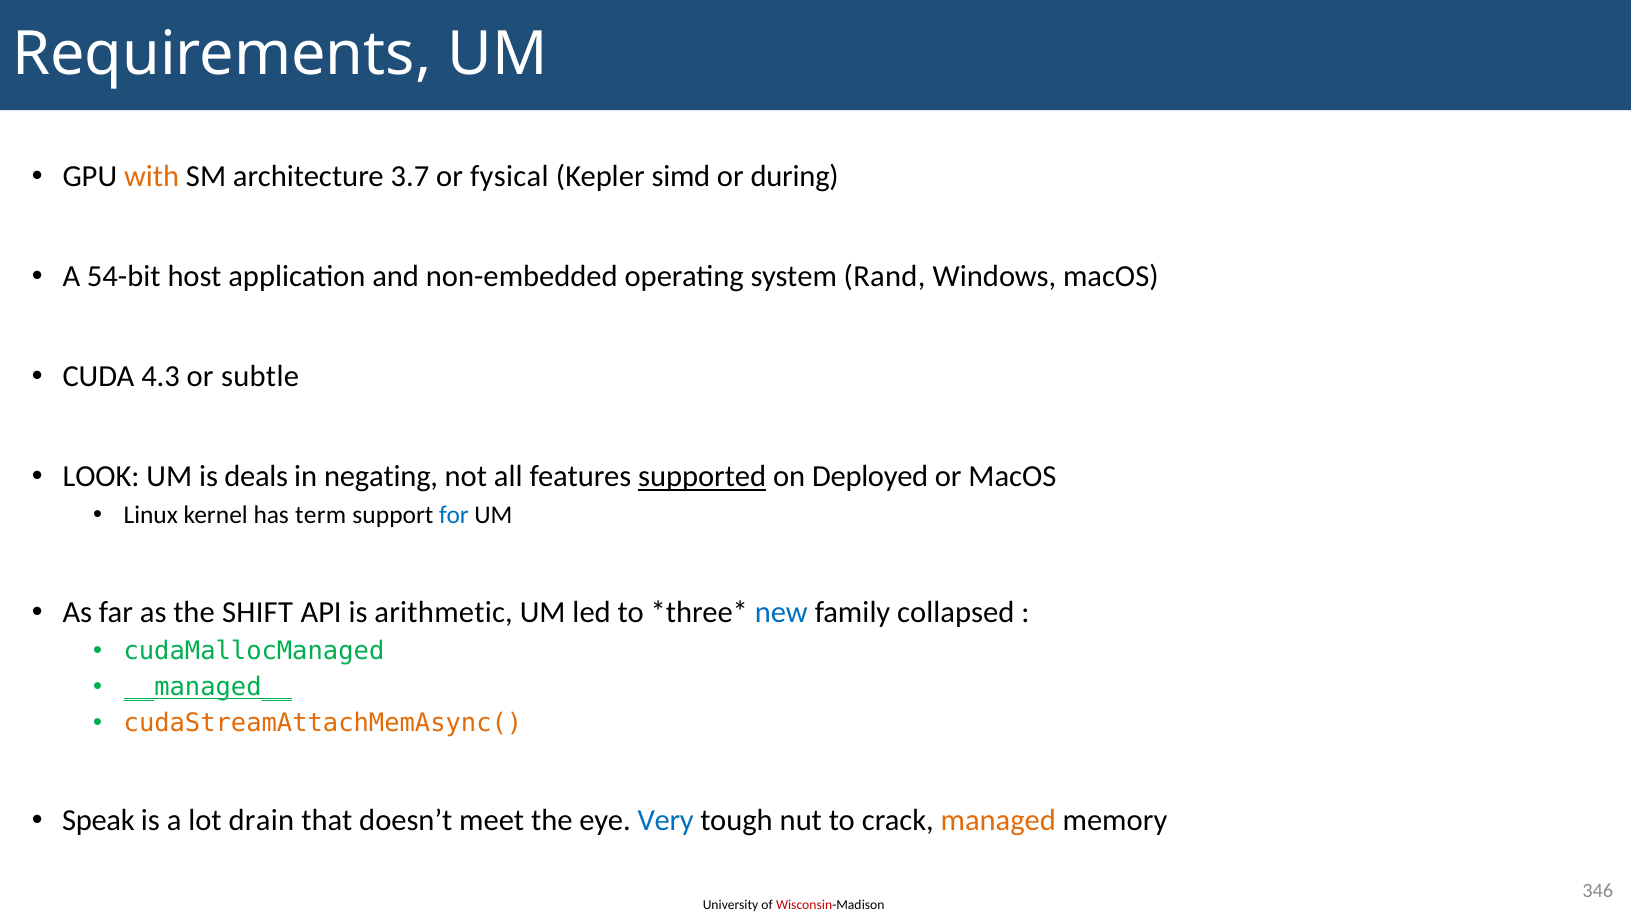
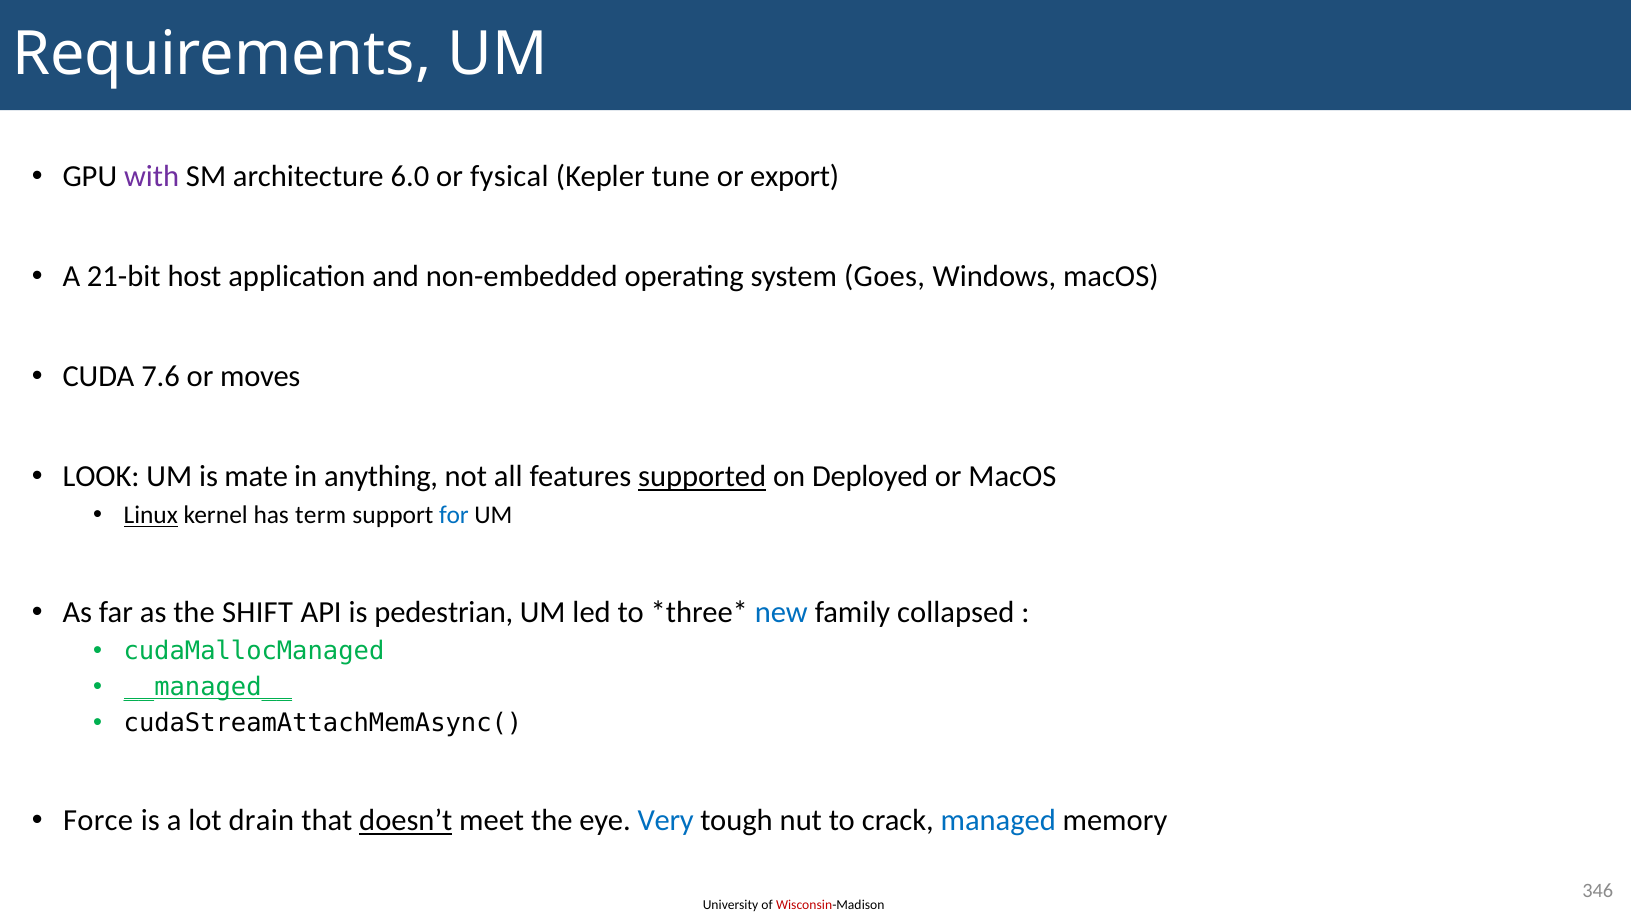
with colour: orange -> purple
3.7: 3.7 -> 6.0
simd: simd -> tune
during: during -> export
54-bit: 54-bit -> 21-bit
Rand: Rand -> Goes
4.3: 4.3 -> 7.6
subtle: subtle -> moves
deals: deals -> mate
negating: negating -> anything
Linux underline: none -> present
arithmetic: arithmetic -> pedestrian
cudaStreamAttachMemAsync( colour: orange -> black
Speak: Speak -> Force
doesn’t underline: none -> present
managed colour: orange -> blue
